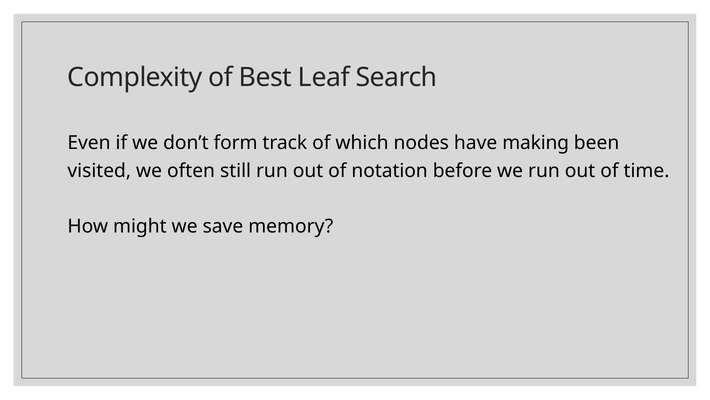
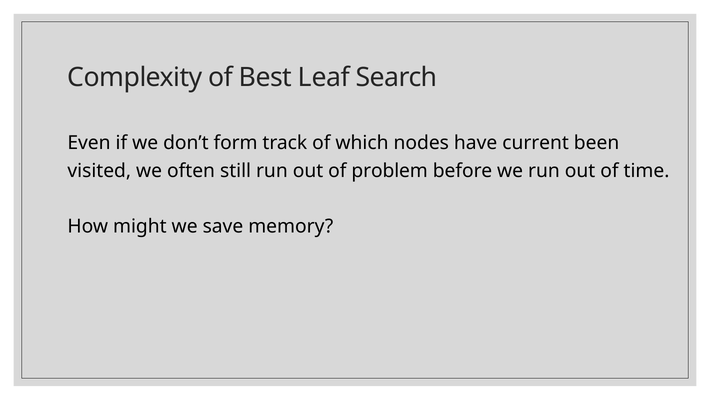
making: making -> current
notation: notation -> problem
